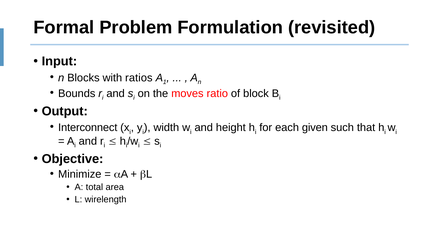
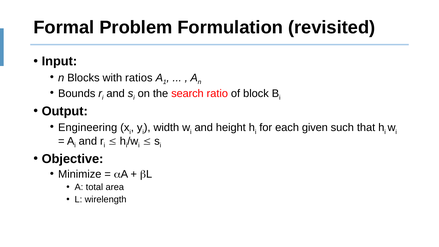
moves: moves -> search
Interconnect: Interconnect -> Engineering
